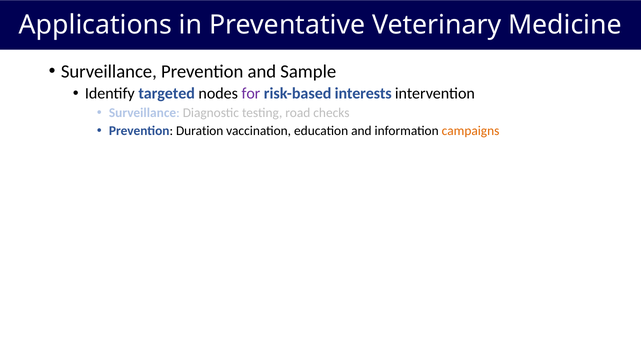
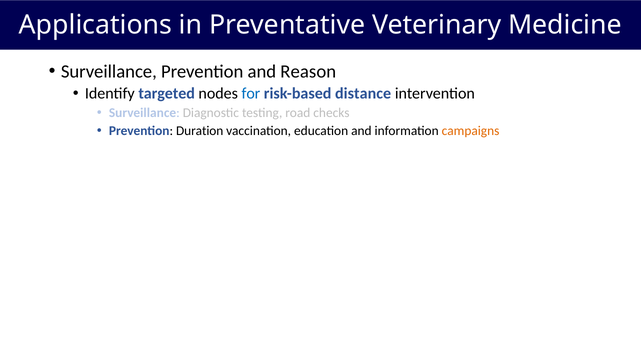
Sample: Sample -> Reason
for colour: purple -> blue
interests: interests -> distance
